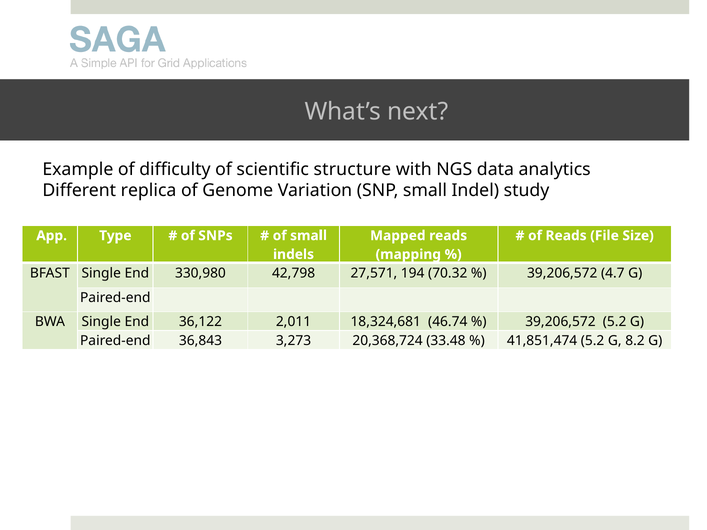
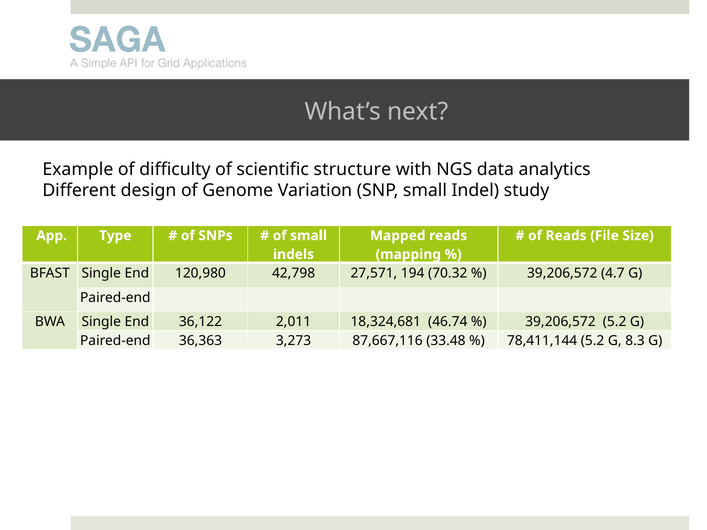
replica: replica -> design
330,980: 330,980 -> 120,980
36,843: 36,843 -> 36,363
20,368,724: 20,368,724 -> 87,667,116
41,851,474: 41,851,474 -> 78,411,144
8.2: 8.2 -> 8.3
